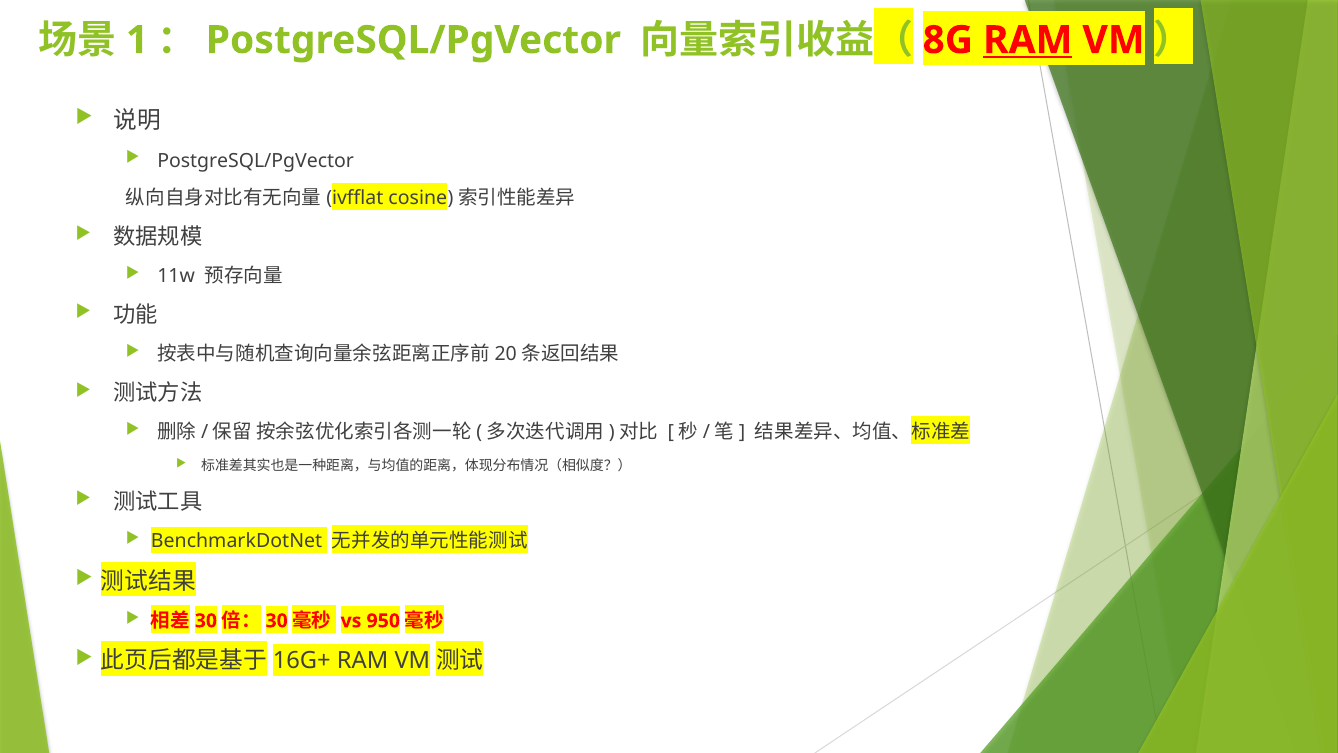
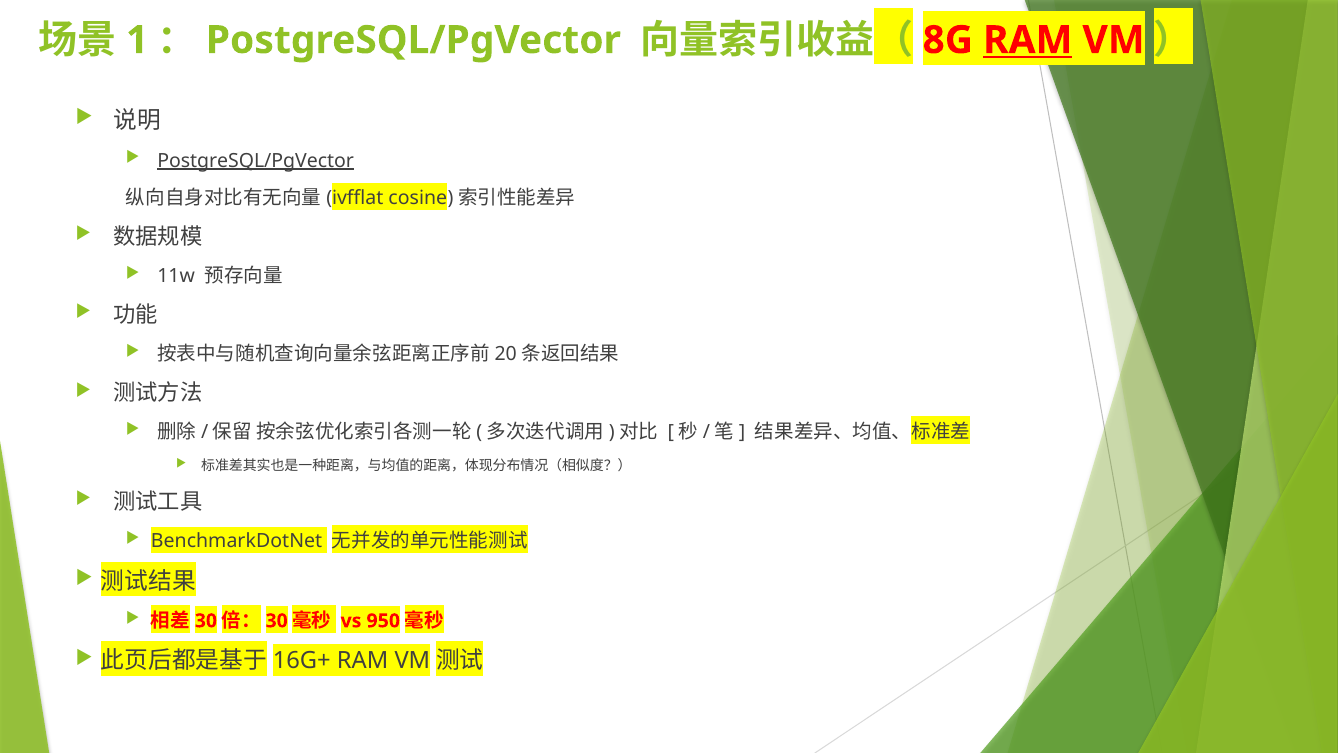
PostgreSQL/PgVector at (256, 160) underline: none -> present
